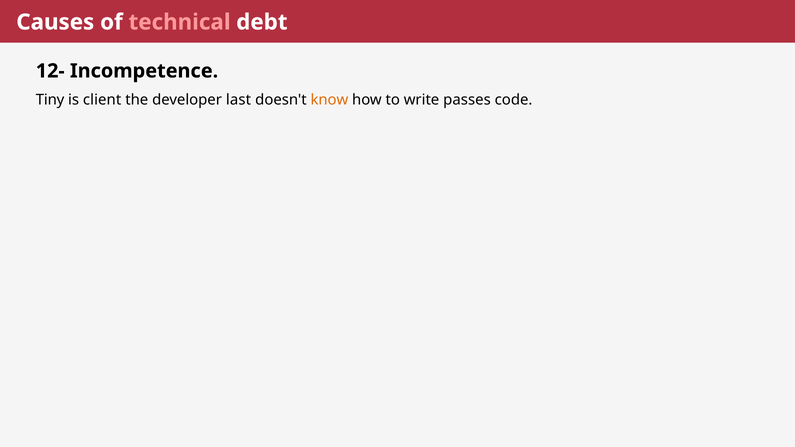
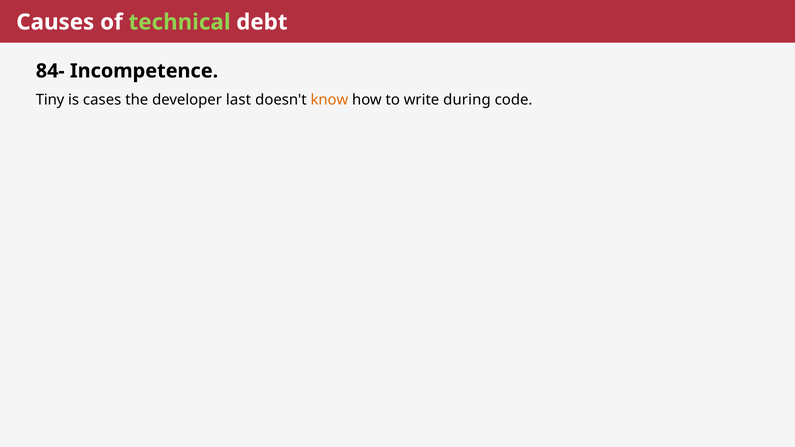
technical colour: pink -> light green
12-: 12- -> 84-
client: client -> cases
passes: passes -> during
